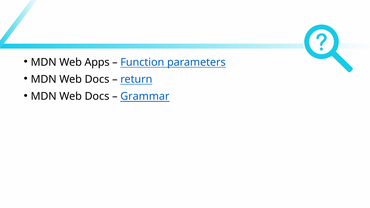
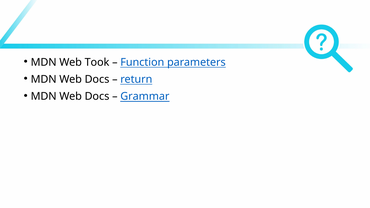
Apps: Apps -> Took
